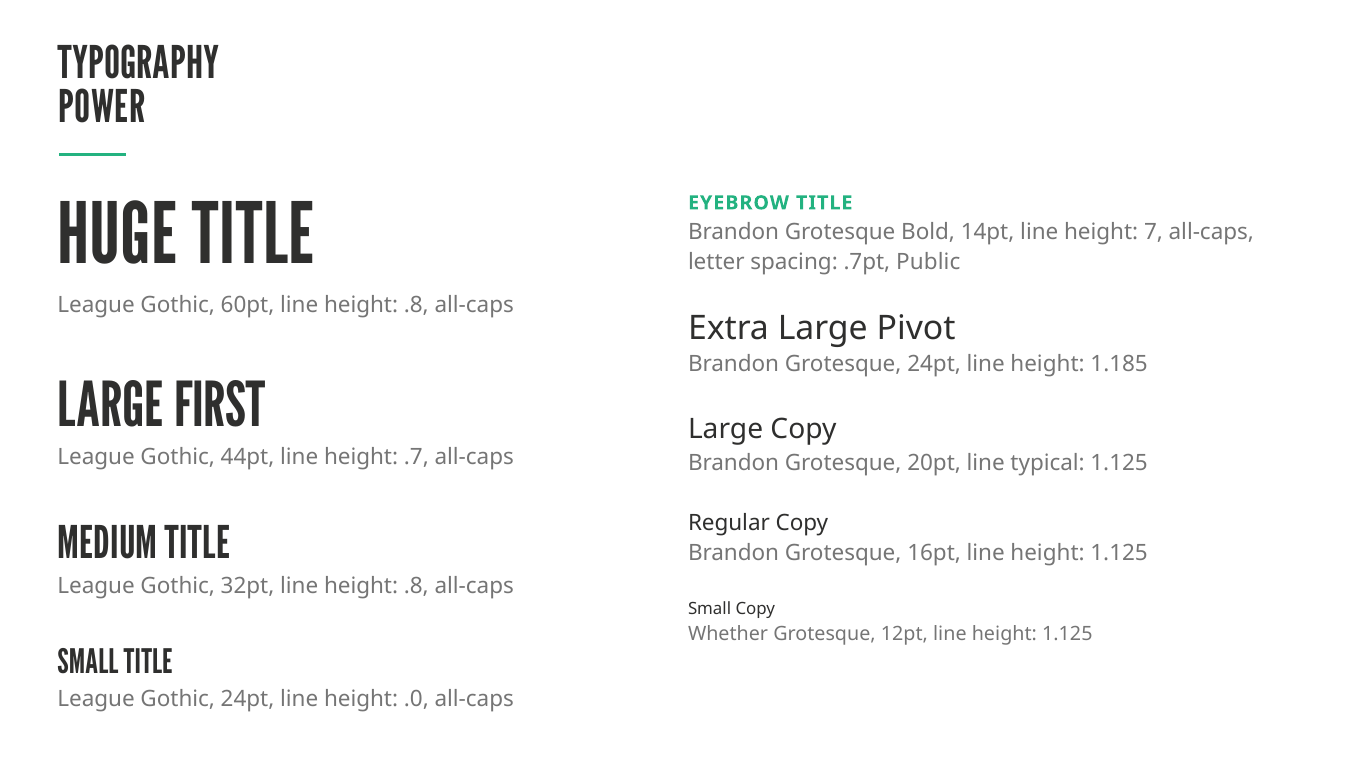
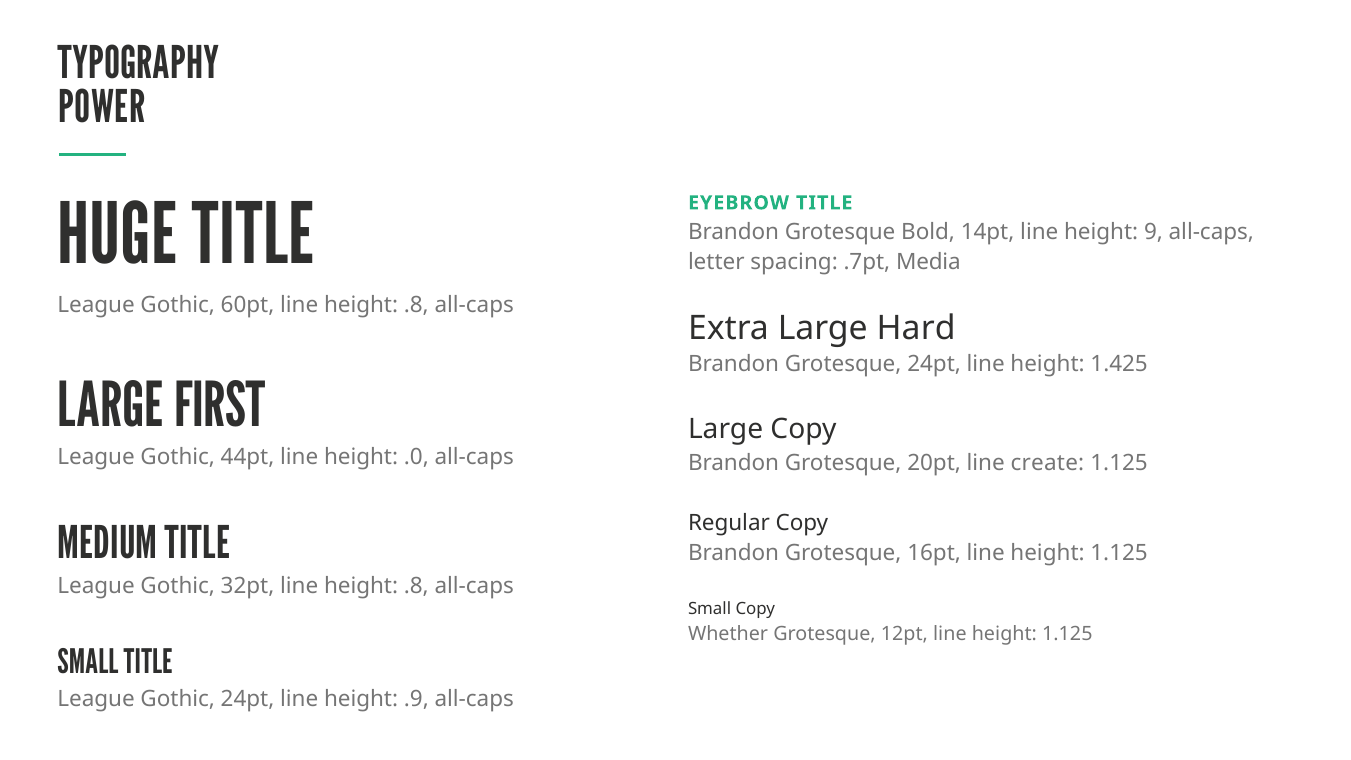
7: 7 -> 9
Public: Public -> Media
Pivot: Pivot -> Hard
1.185: 1.185 -> 1.425
.7: .7 -> .0
typical: typical -> create
.0: .0 -> .9
